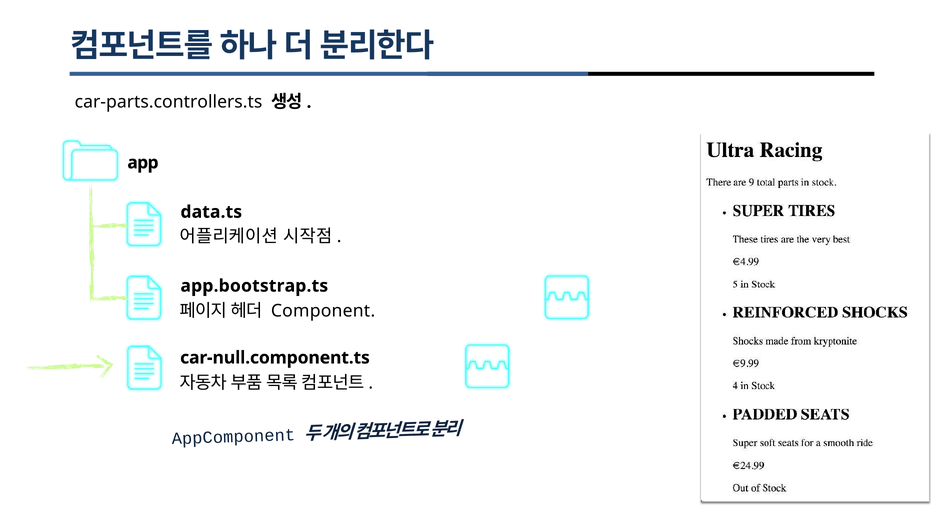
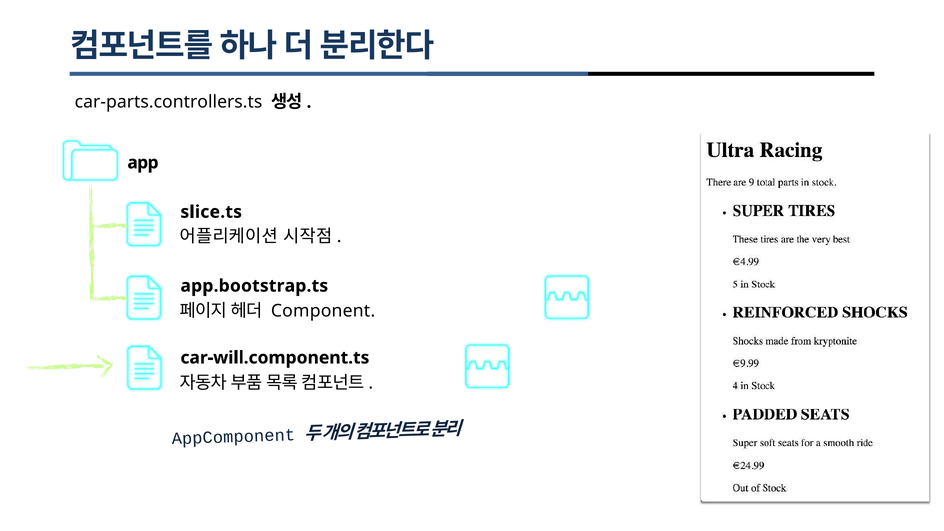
data.ts: data.ts -> slice.ts
car-null.component.ts: car-null.component.ts -> car-will.component.ts
